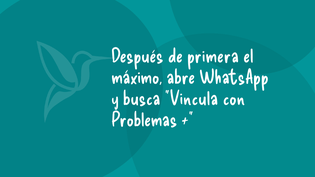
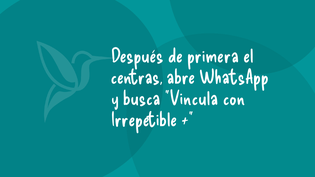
máximo: máximo -> centras
Problemas: Problemas -> Irrepetible
